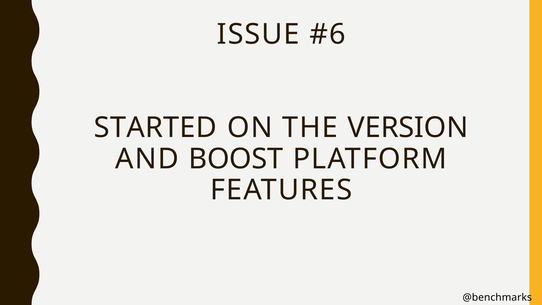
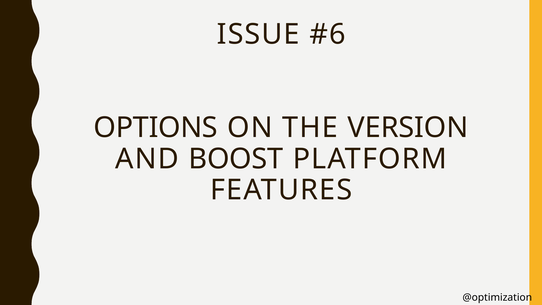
STARTED: STARTED -> OPTIONS
@benchmarks: @benchmarks -> @optimization
